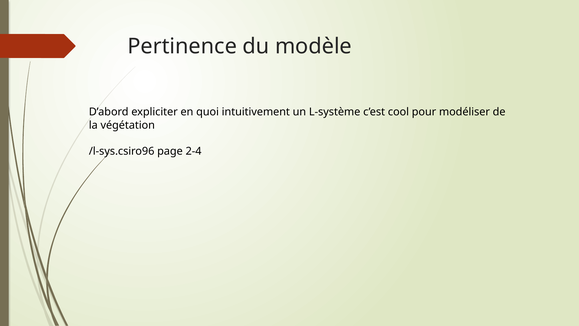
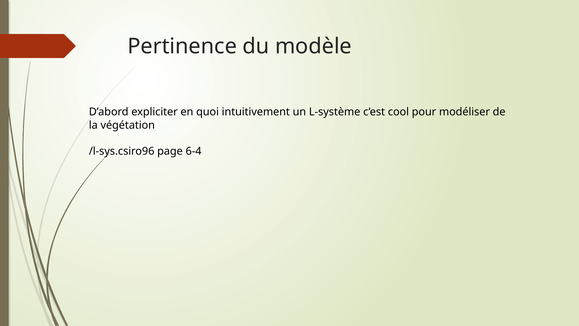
2-4: 2-4 -> 6-4
